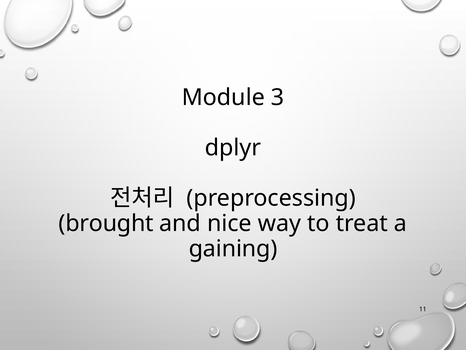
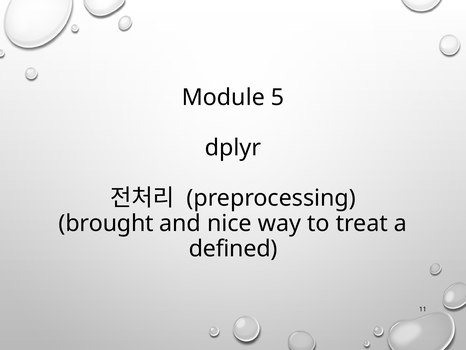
3: 3 -> 5
gaining: gaining -> defined
